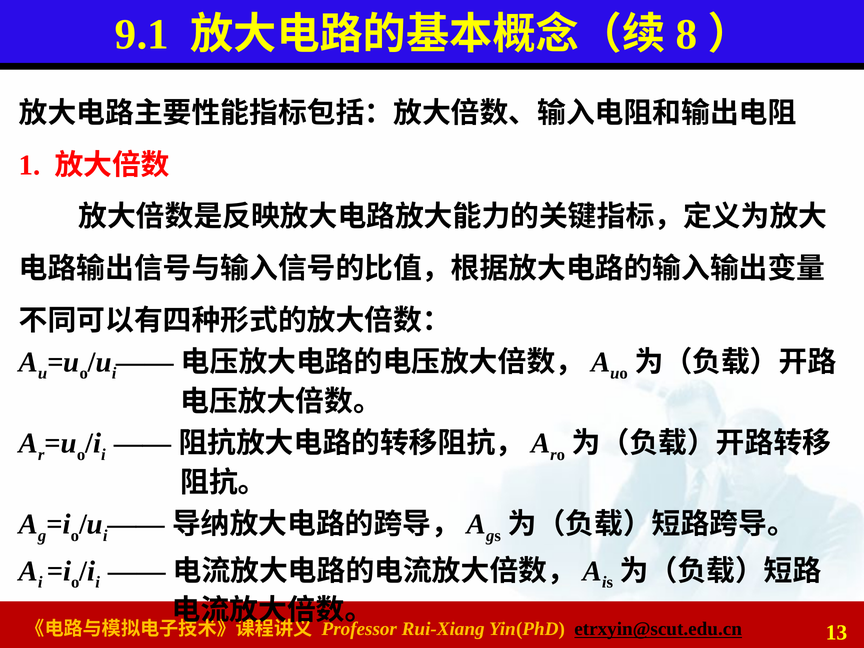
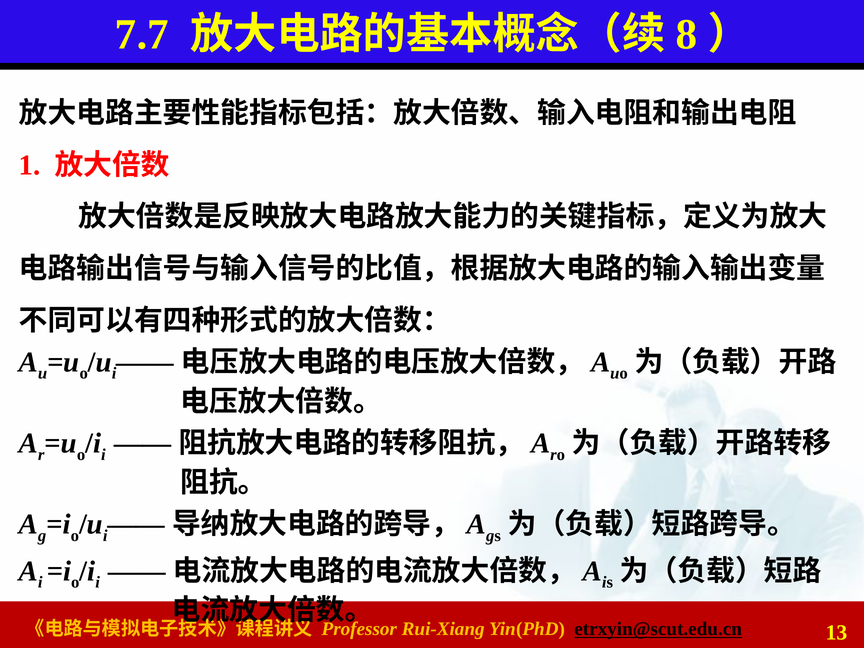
9.1: 9.1 -> 7.7
